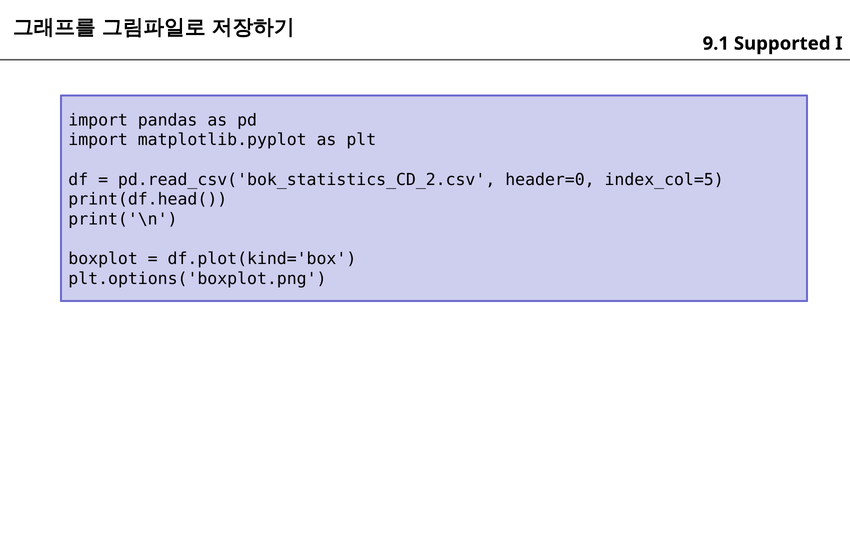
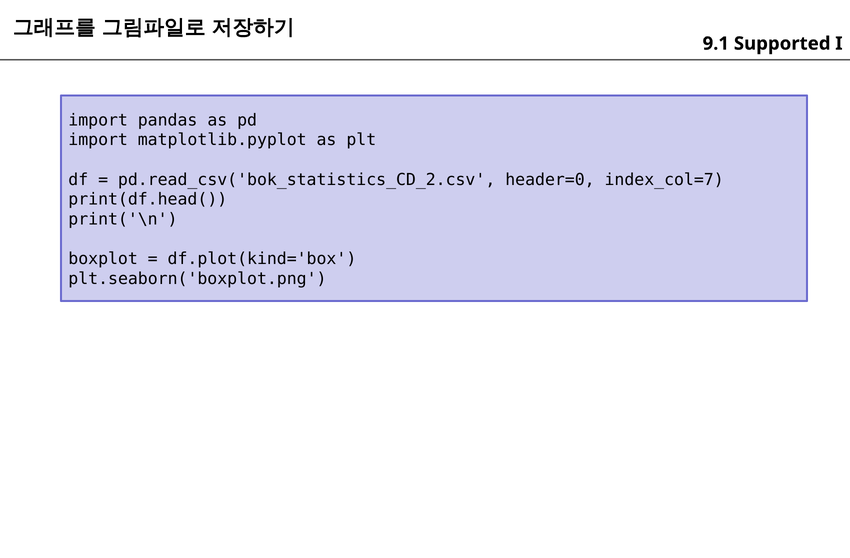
index_col=5: index_col=5 -> index_col=7
plt.options('boxplot.png: plt.options('boxplot.png -> plt.seaborn('boxplot.png
